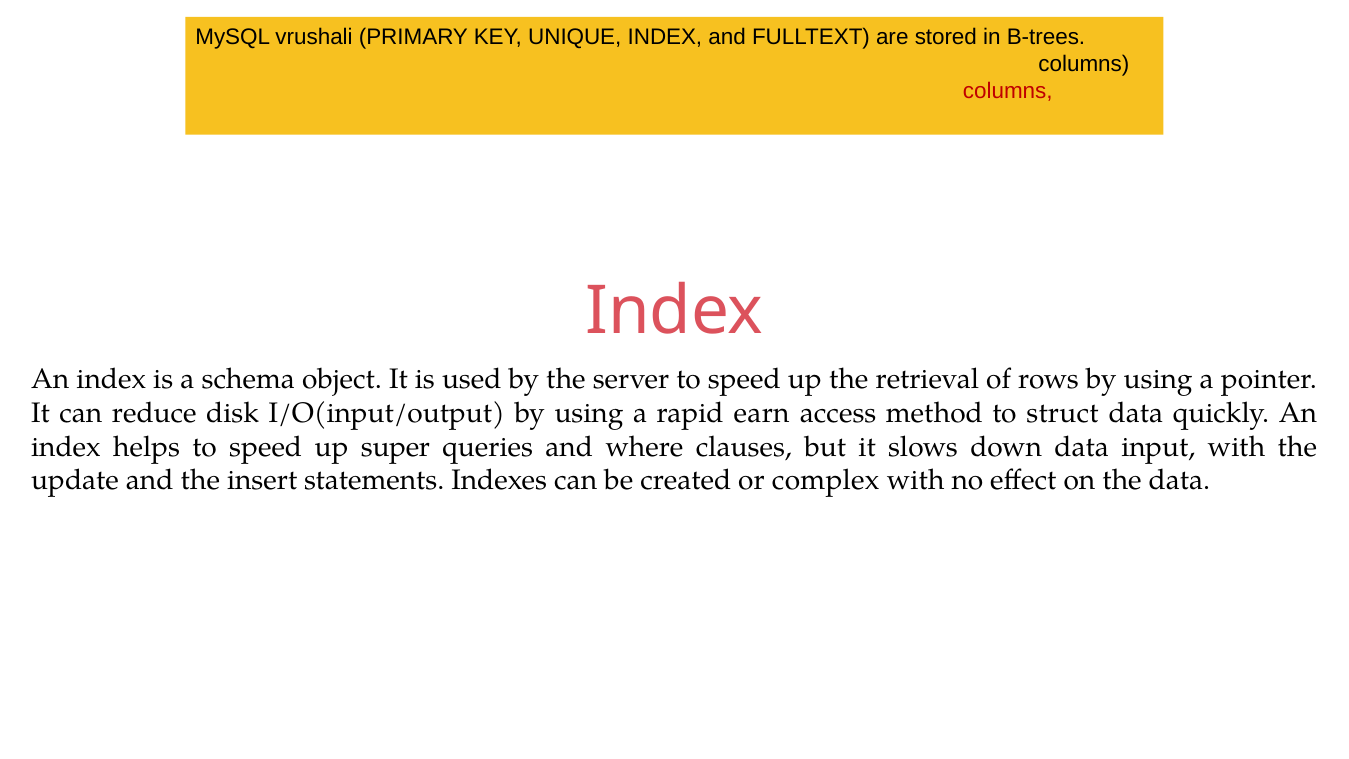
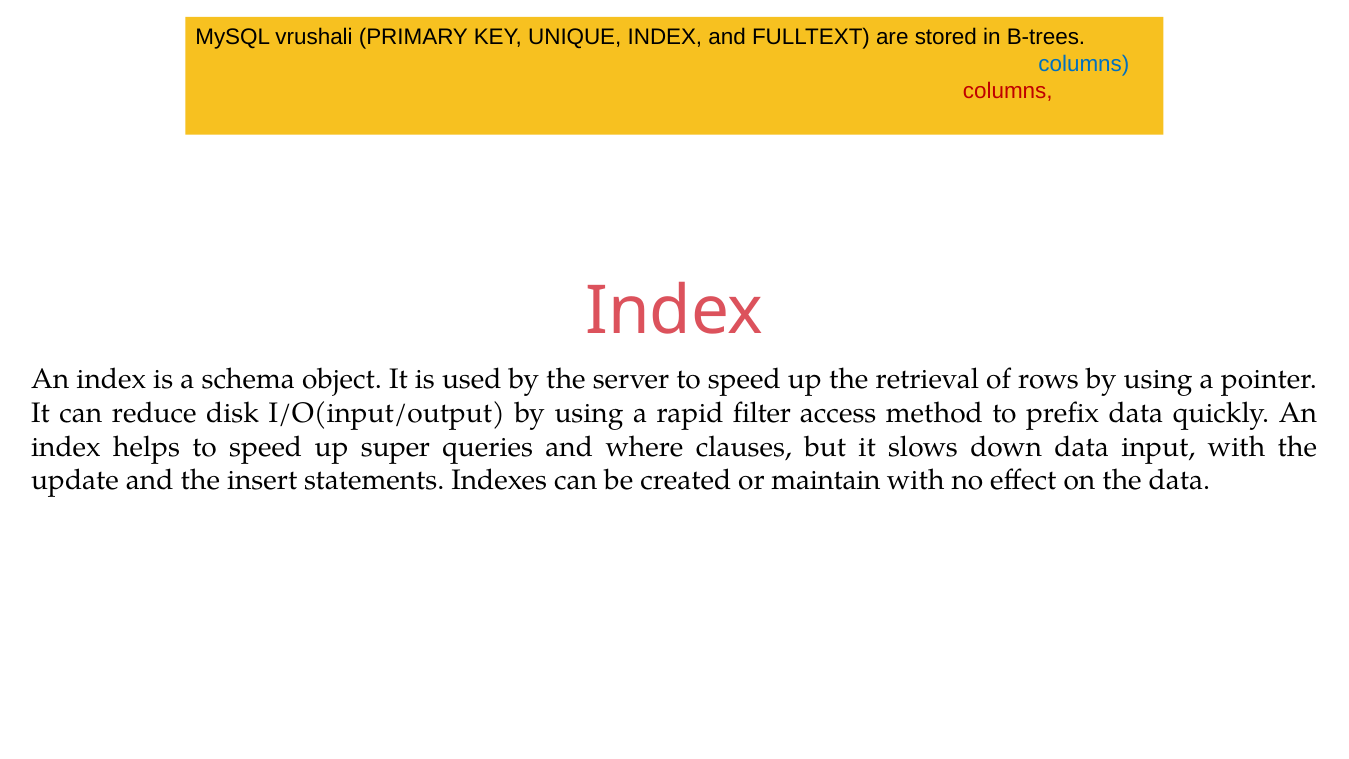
columns at (1084, 64) colour: black -> blue
earn: earn -> filter
struct: struct -> prefix
complex: complex -> maintain
